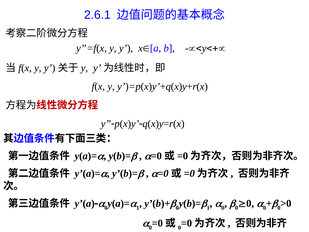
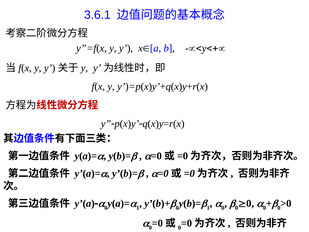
2.6.1: 2.6.1 -> 3.6.1
